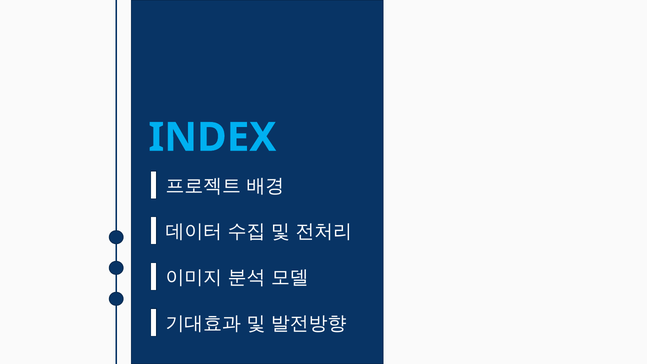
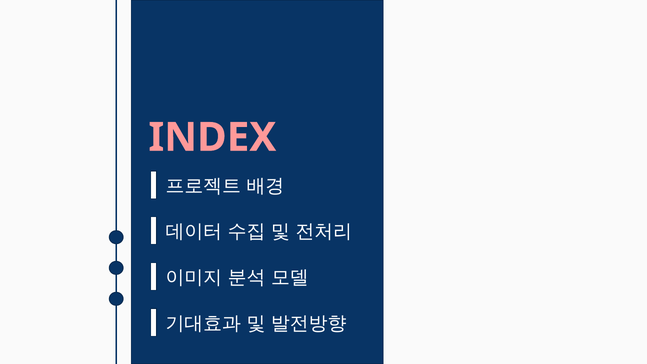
INDEX colour: light blue -> pink
